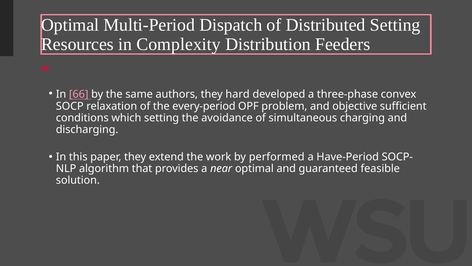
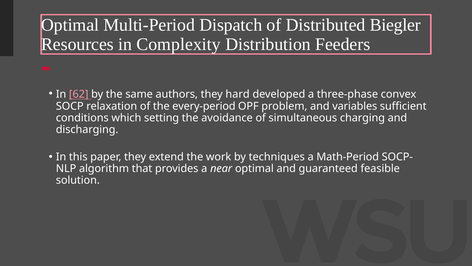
Distributed Setting: Setting -> Biegler
66: 66 -> 62
objective: objective -> variables
performed: performed -> techniques
Have-Period: Have-Period -> Math-Period
